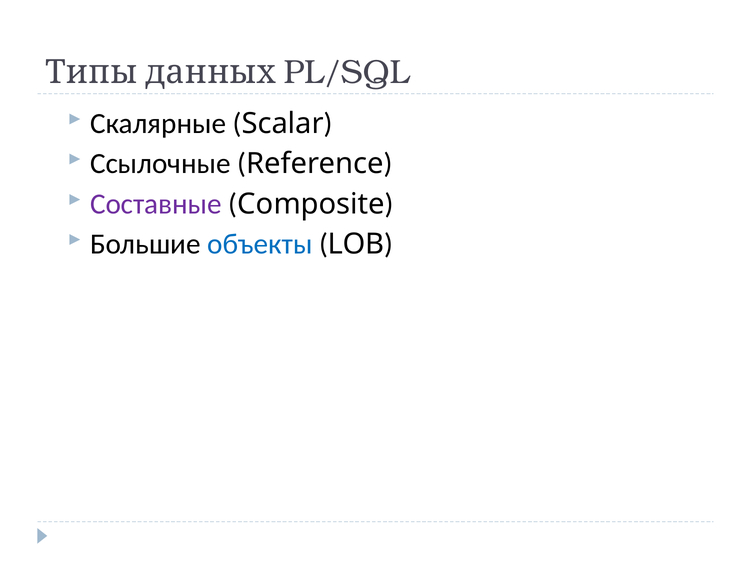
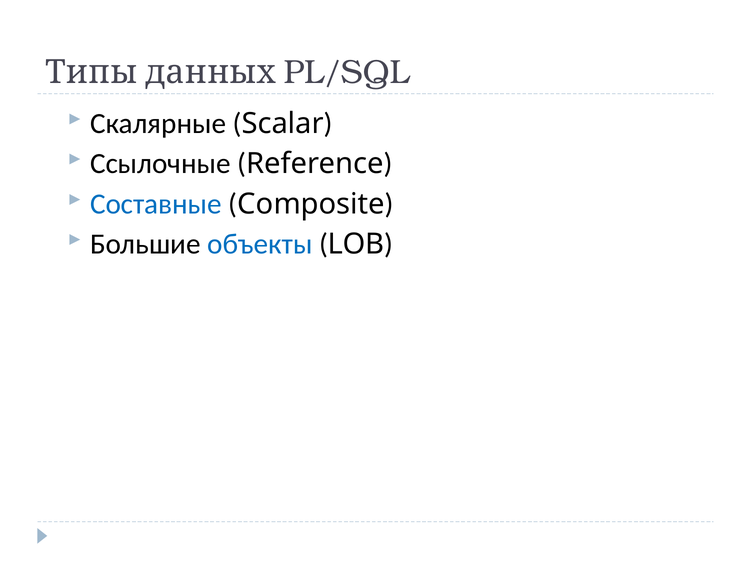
Составные colour: purple -> blue
